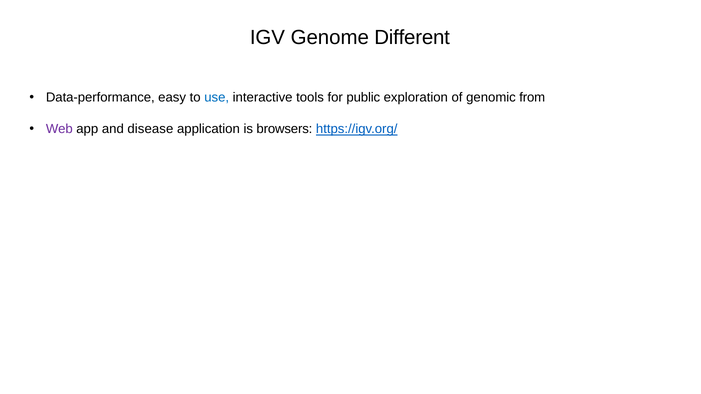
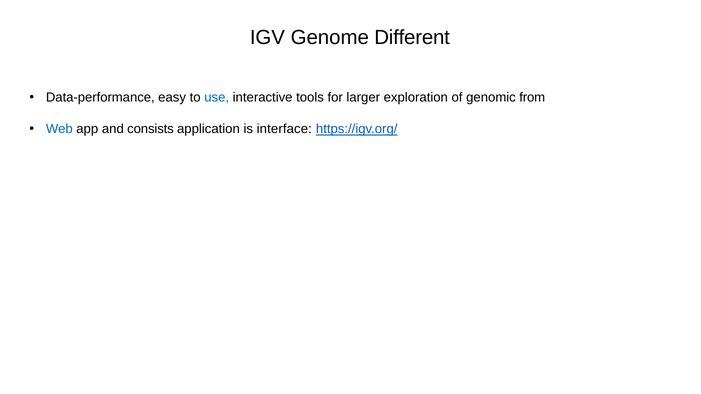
public: public -> larger
Web colour: purple -> blue
disease: disease -> consists
browsers: browsers -> interface
